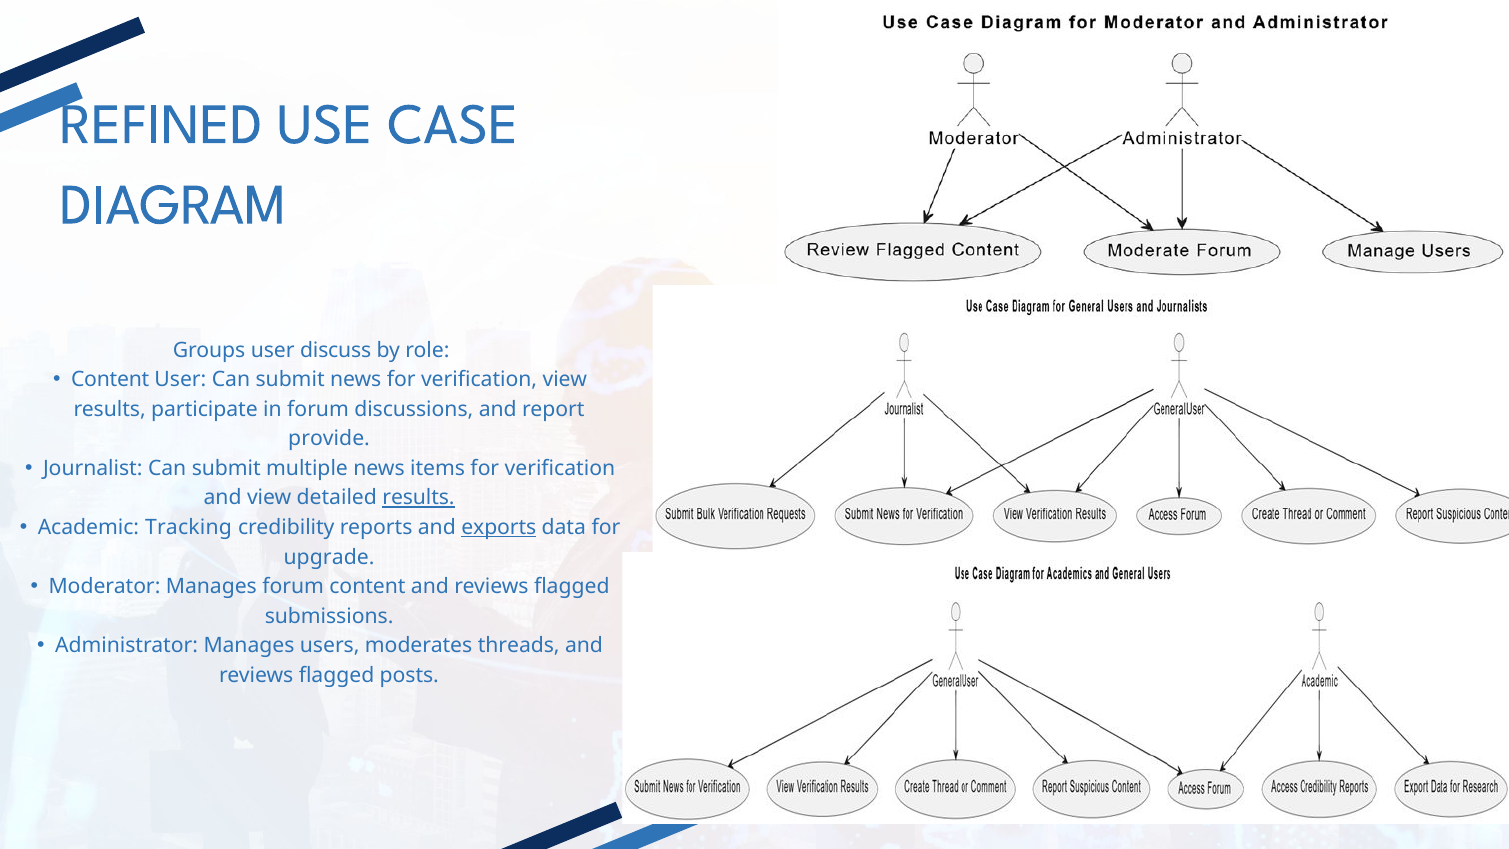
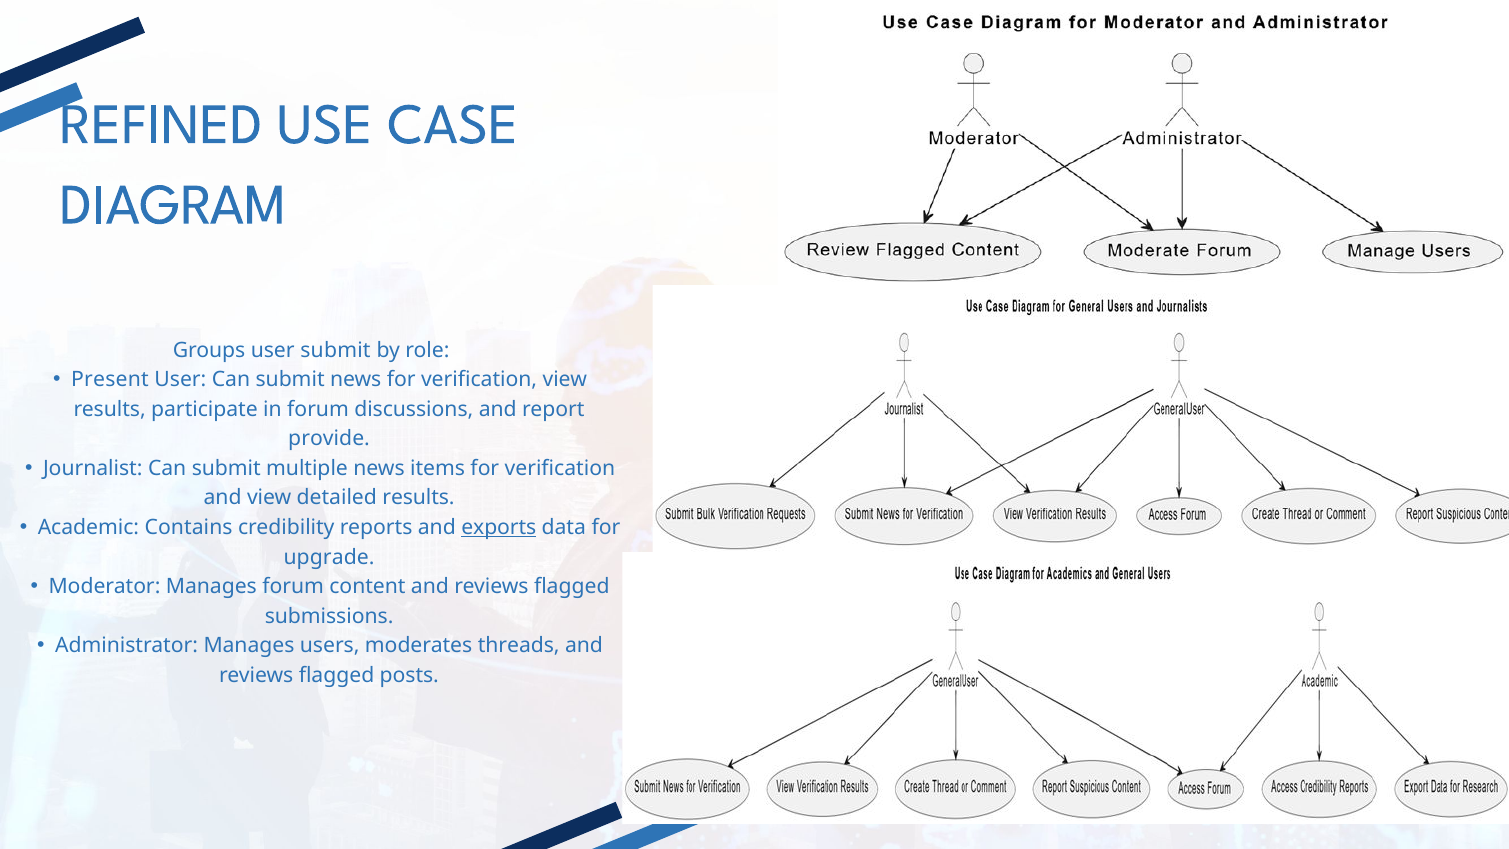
user discuss: discuss -> submit
Content at (110, 380): Content -> Present
results at (419, 498) underline: present -> none
Tracking: Tracking -> Contains
